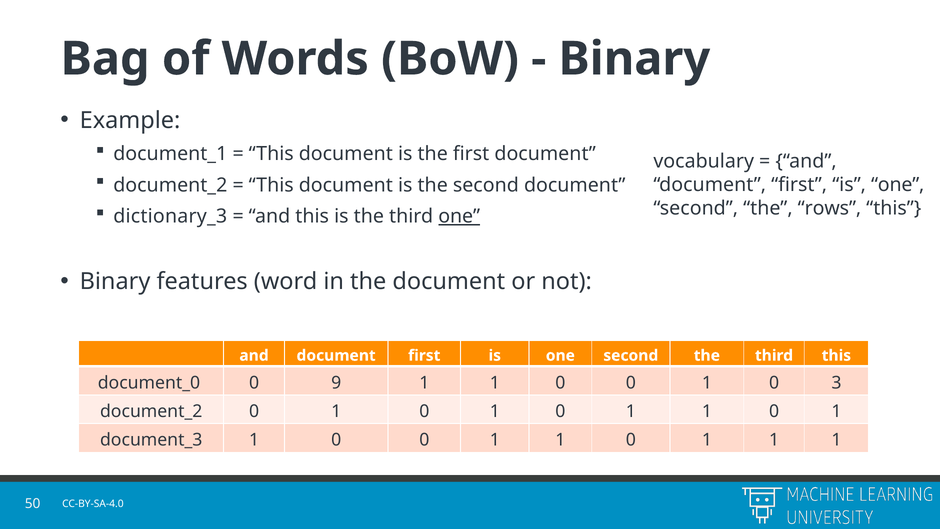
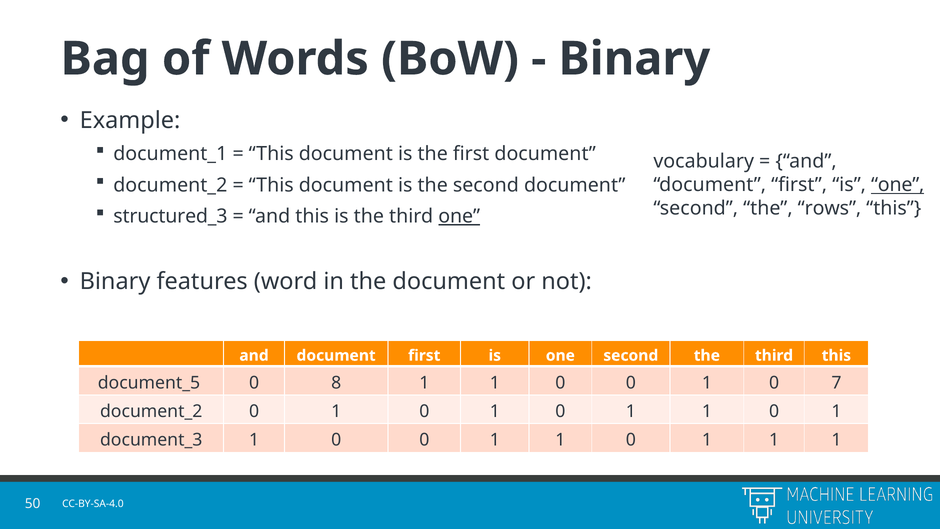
one at (898, 185) underline: none -> present
dictionary_3: dictionary_3 -> structured_3
document_0: document_0 -> document_5
9: 9 -> 8
3: 3 -> 7
